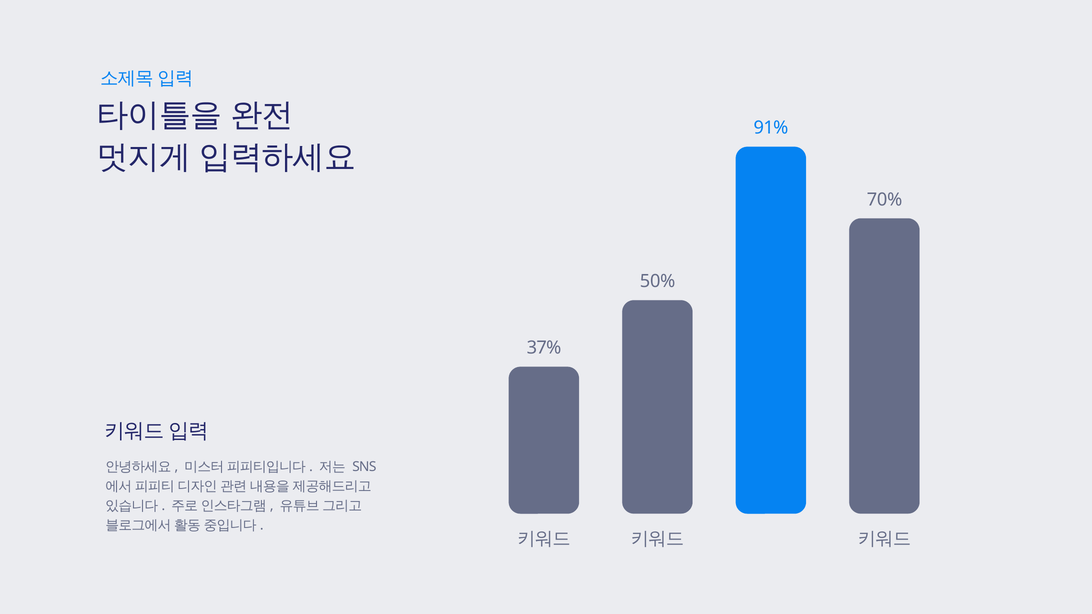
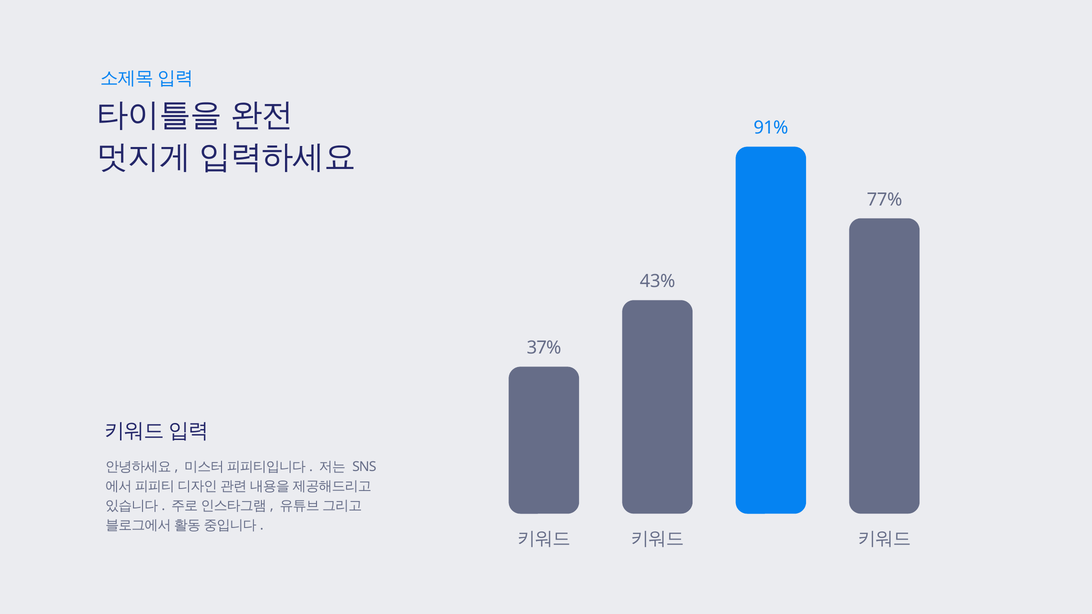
70%: 70% -> 77%
50%: 50% -> 43%
